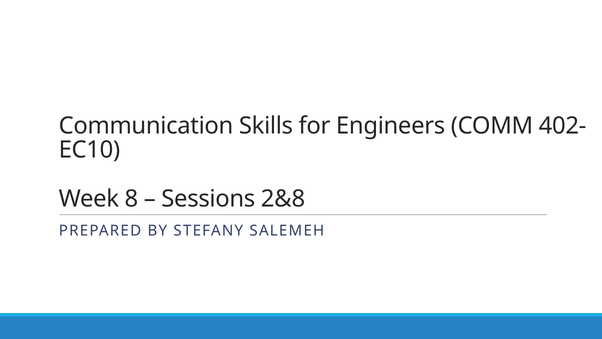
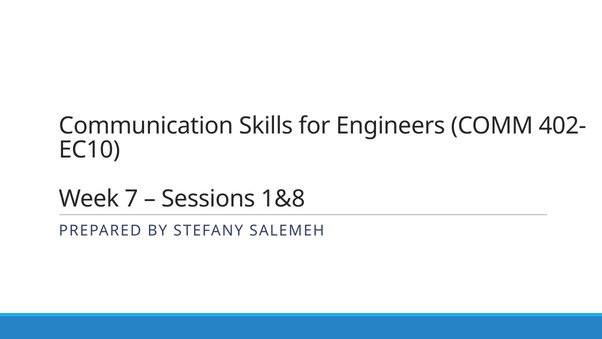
8: 8 -> 7
2&8: 2&8 -> 1&8
